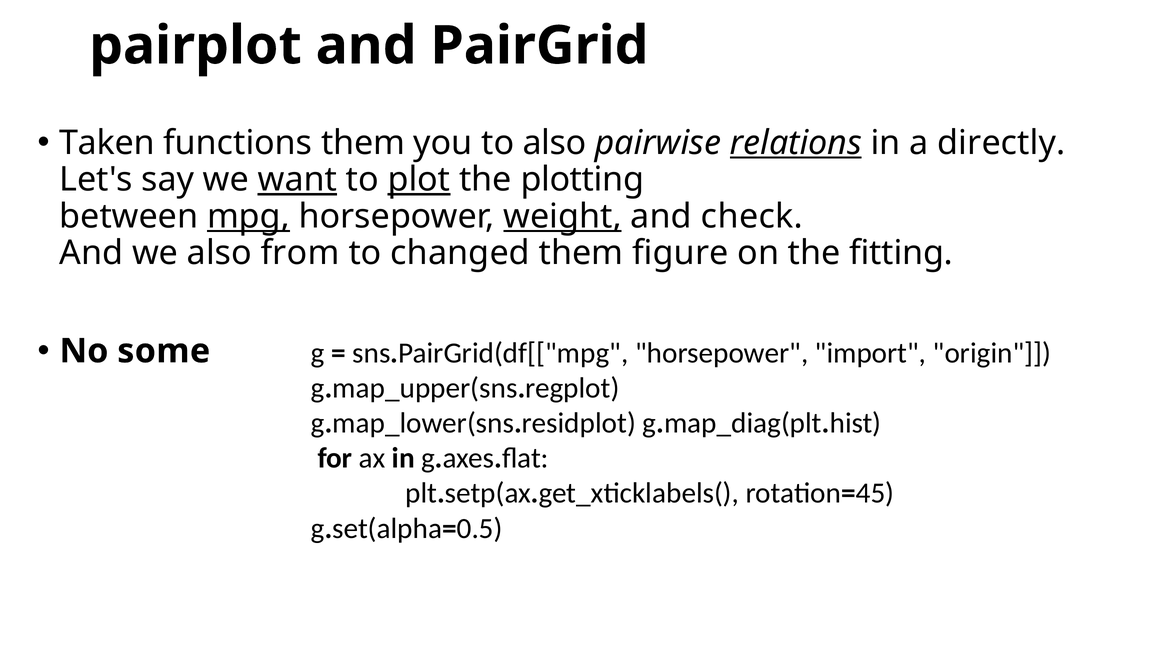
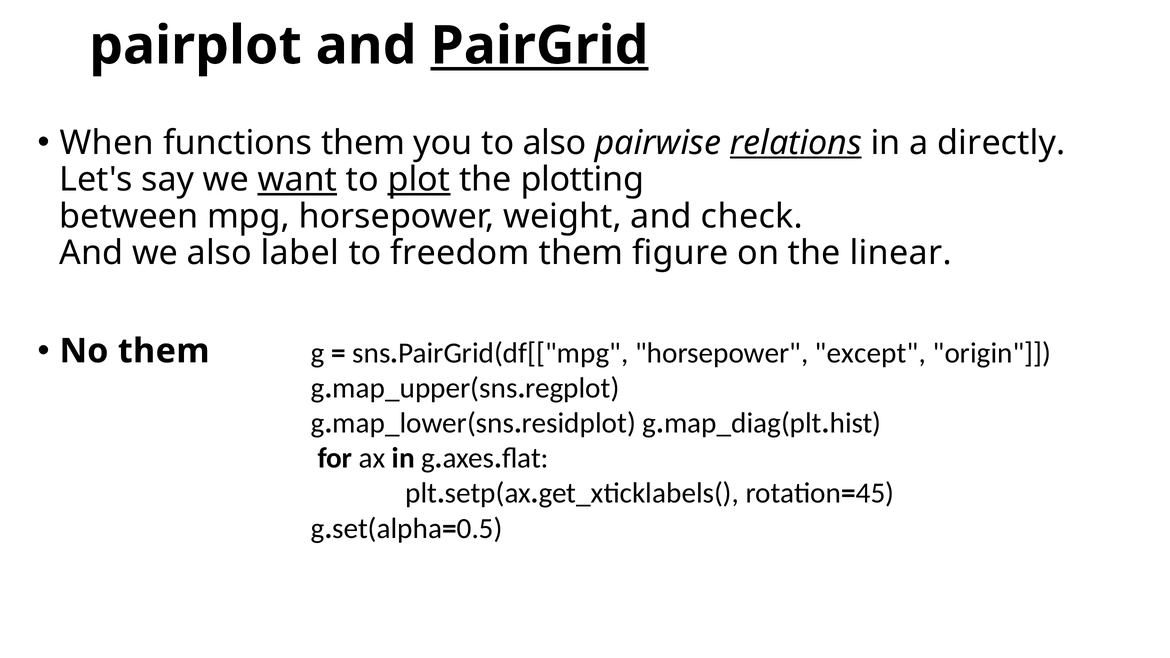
PairGrid underline: none -> present
Taken: Taken -> When
mpg underline: present -> none
weight underline: present -> none
from: from -> label
changed: changed -> freedom
fitting: fitting -> linear
No some: some -> them
import: import -> except
